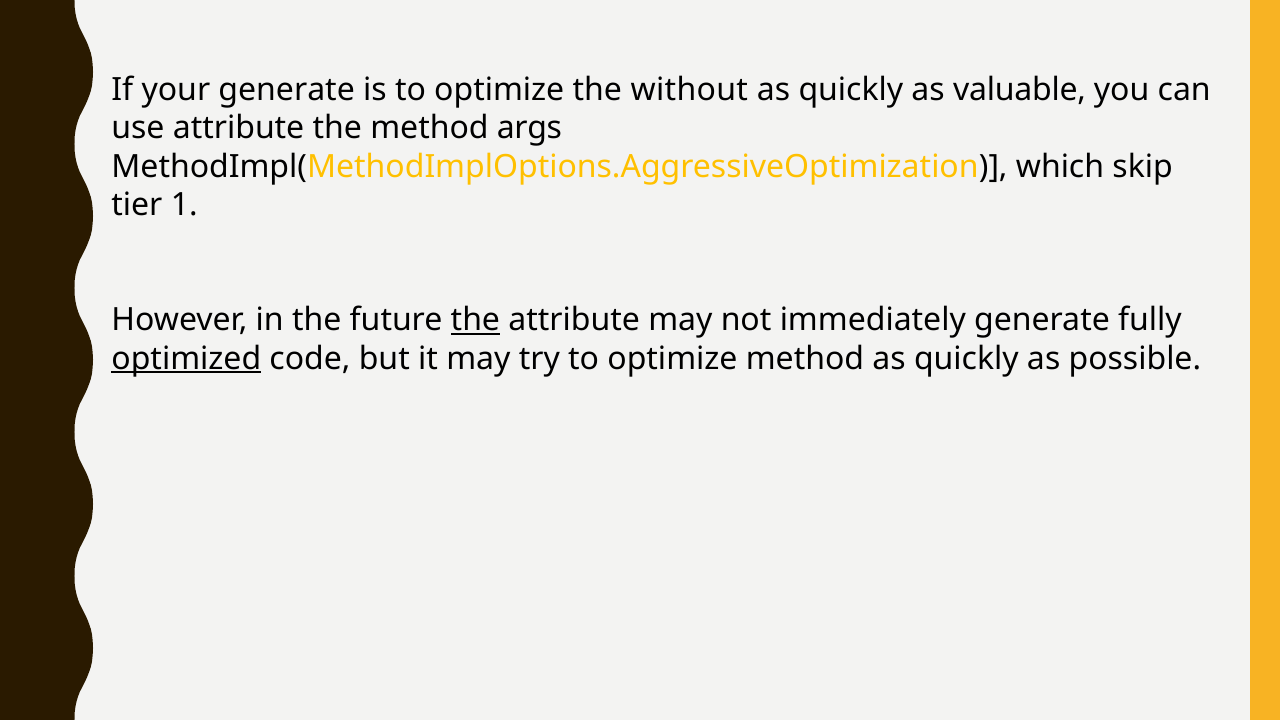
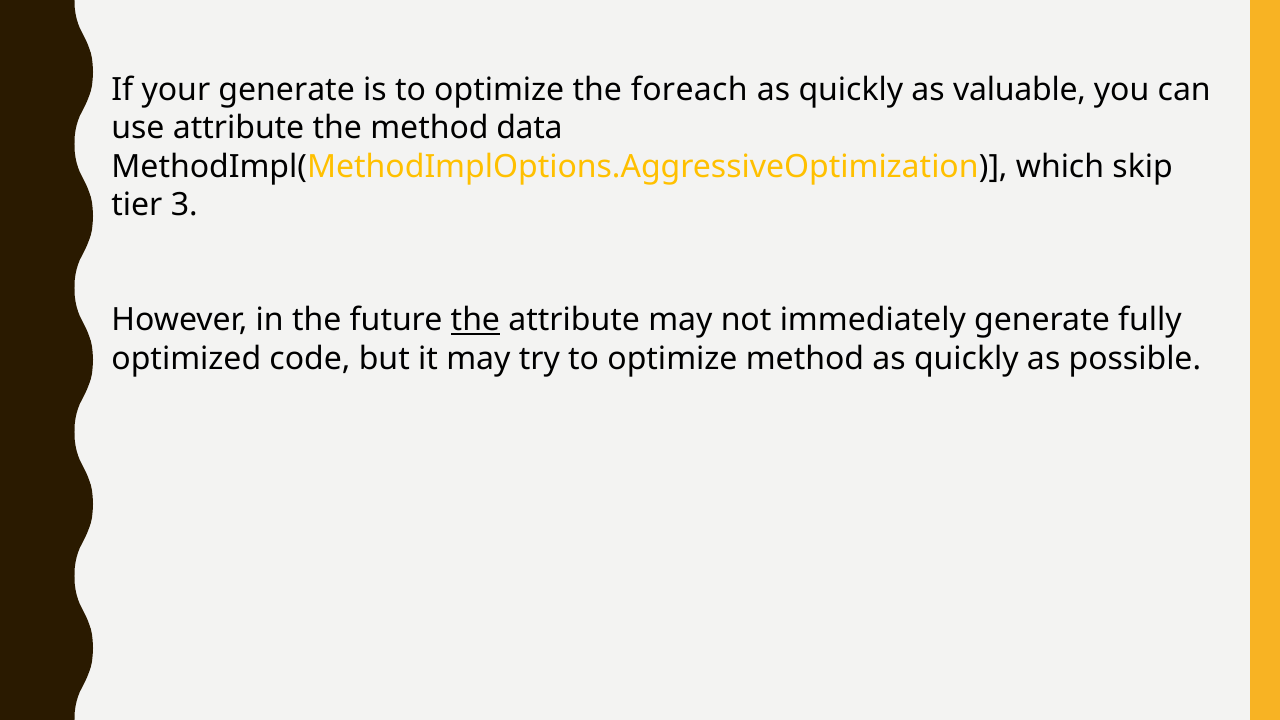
without: without -> foreach
args: args -> data
1: 1 -> 3
optimized underline: present -> none
